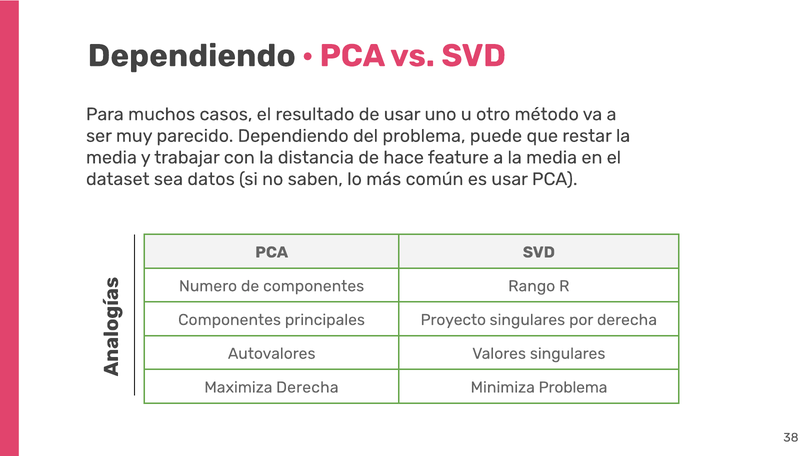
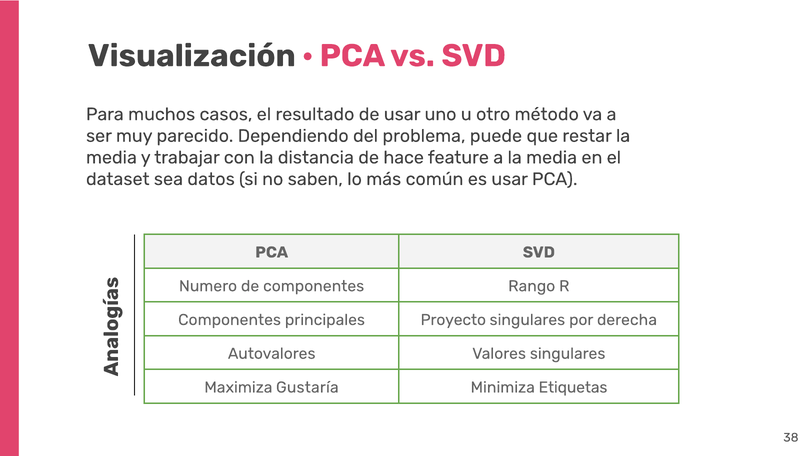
Dependiendo at (192, 56): Dependiendo -> Visualización
Maximiza Derecha: Derecha -> Gustaría
Minimiza Problema: Problema -> Etiquetas
